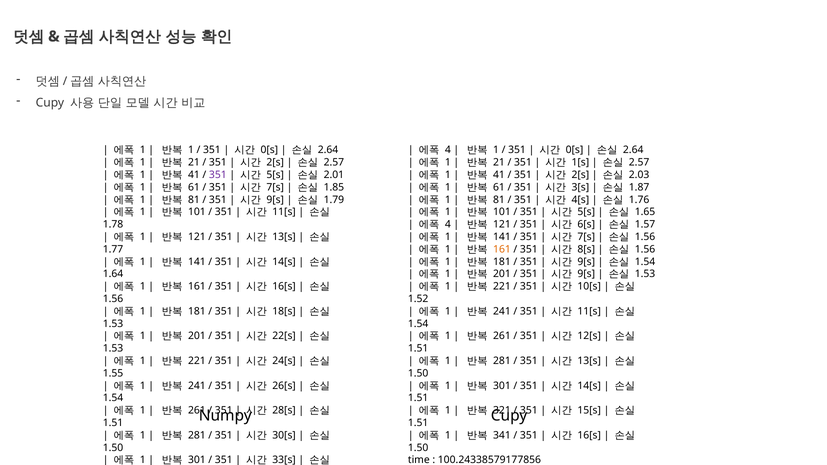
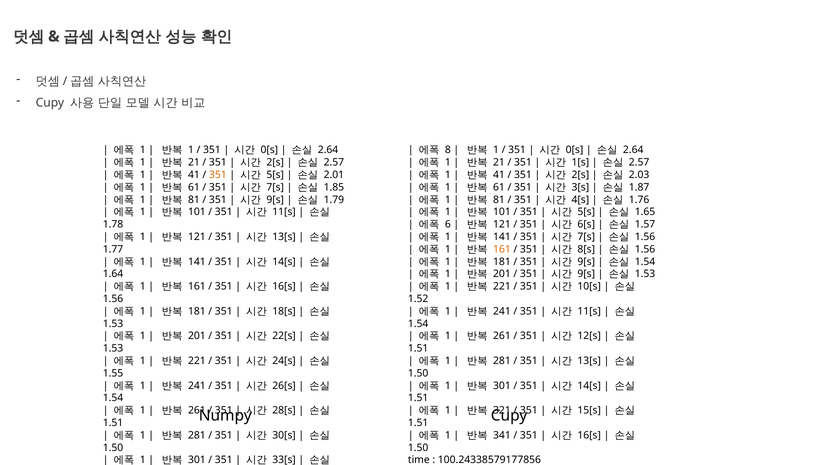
4 at (448, 150): 4 -> 8
351 at (218, 175) colour: purple -> orange
4 at (448, 225): 4 -> 6
